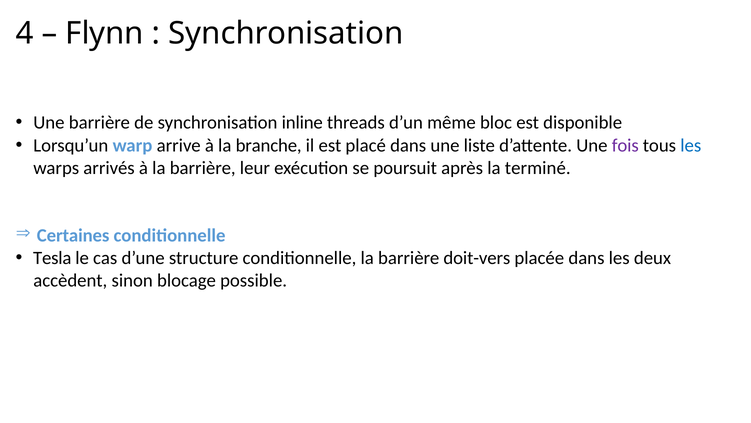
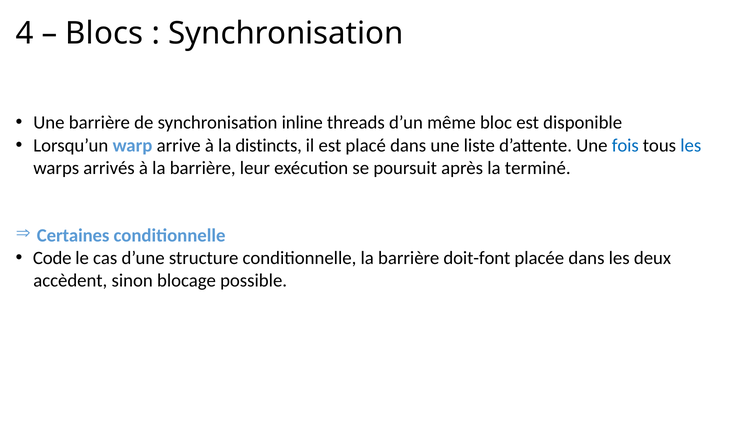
Flynn: Flynn -> Blocs
branche: branche -> distincts
fois colour: purple -> blue
Tesla: Tesla -> Code
doit-vers: doit-vers -> doit-font
